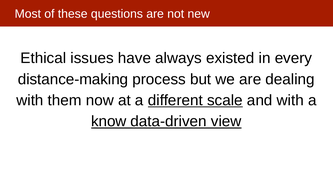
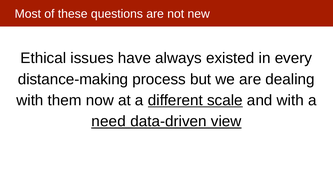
know: know -> need
